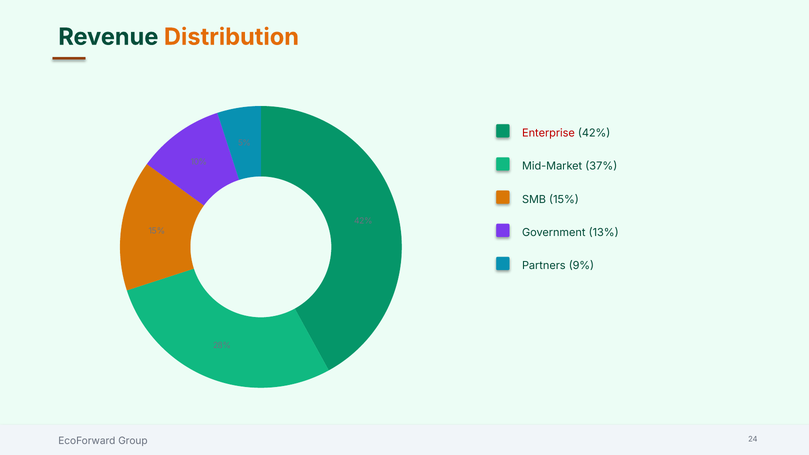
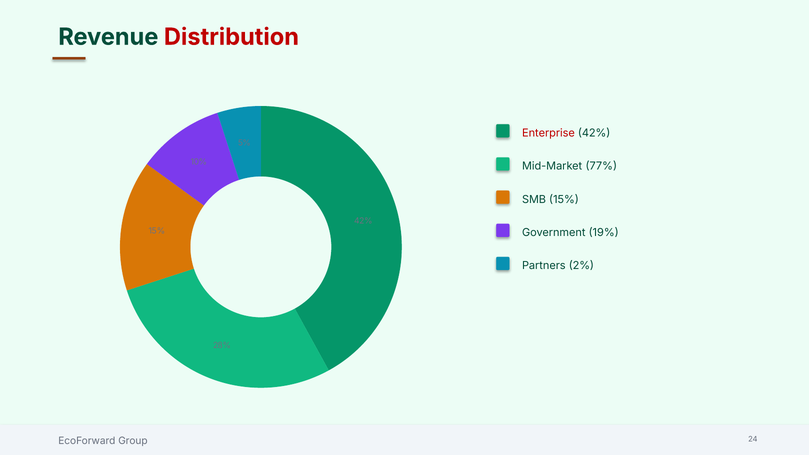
Distribution colour: orange -> red
37%: 37% -> 77%
13%: 13% -> 19%
9%: 9% -> 2%
